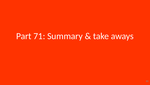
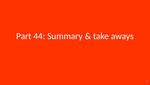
71: 71 -> 44
